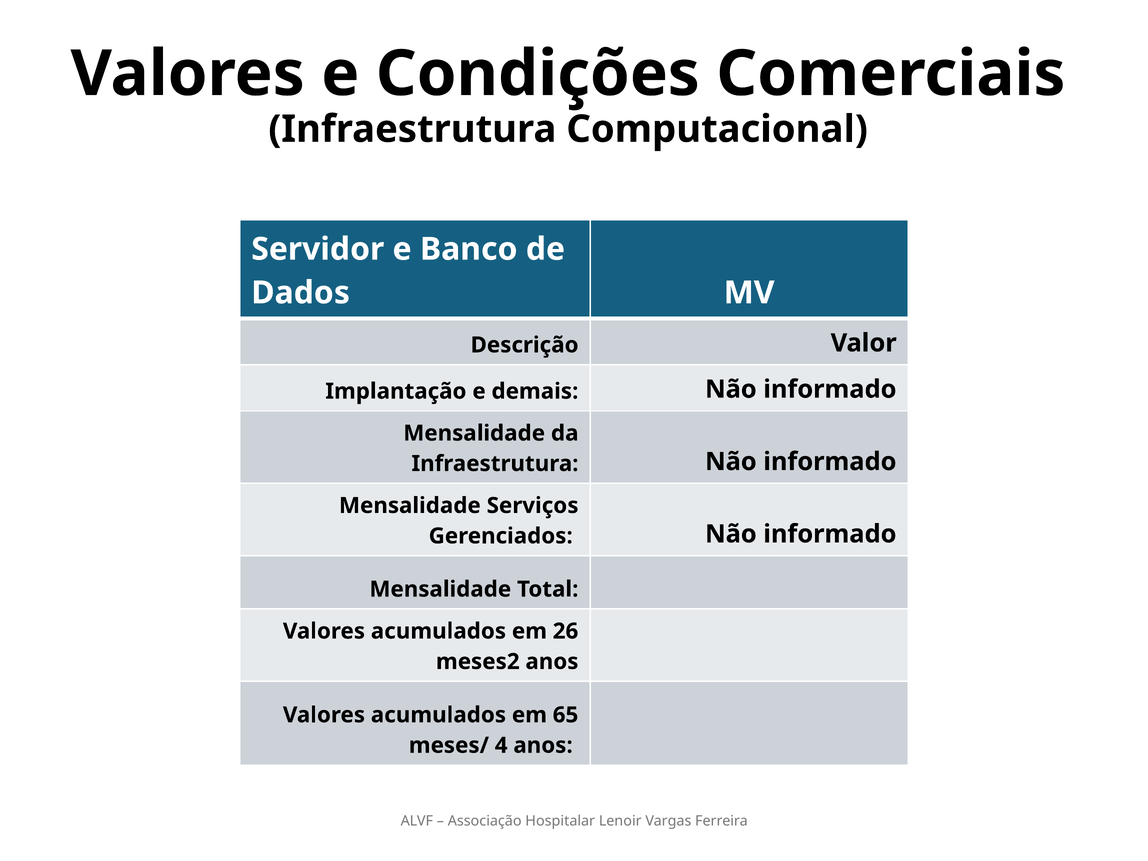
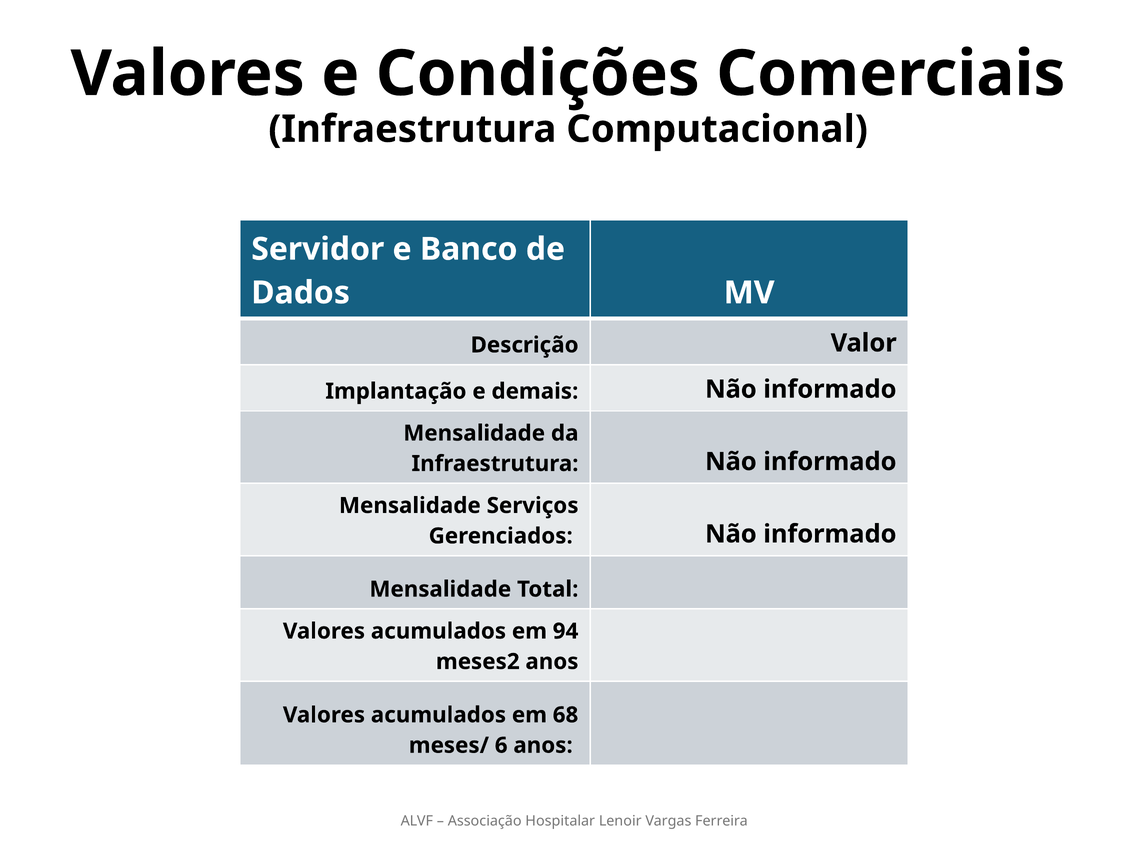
26: 26 -> 94
65: 65 -> 68
4: 4 -> 6
